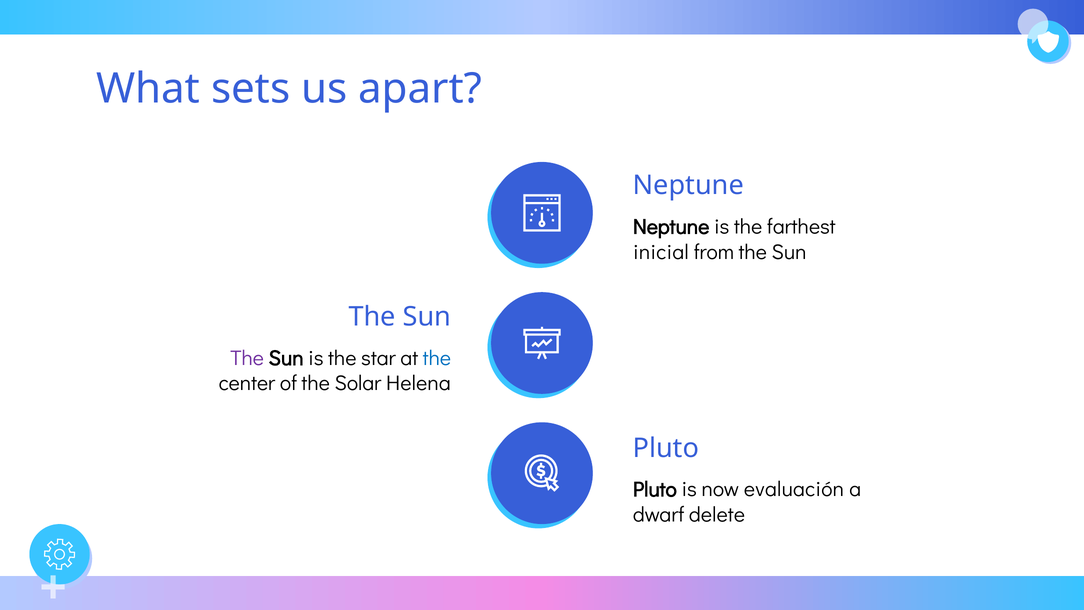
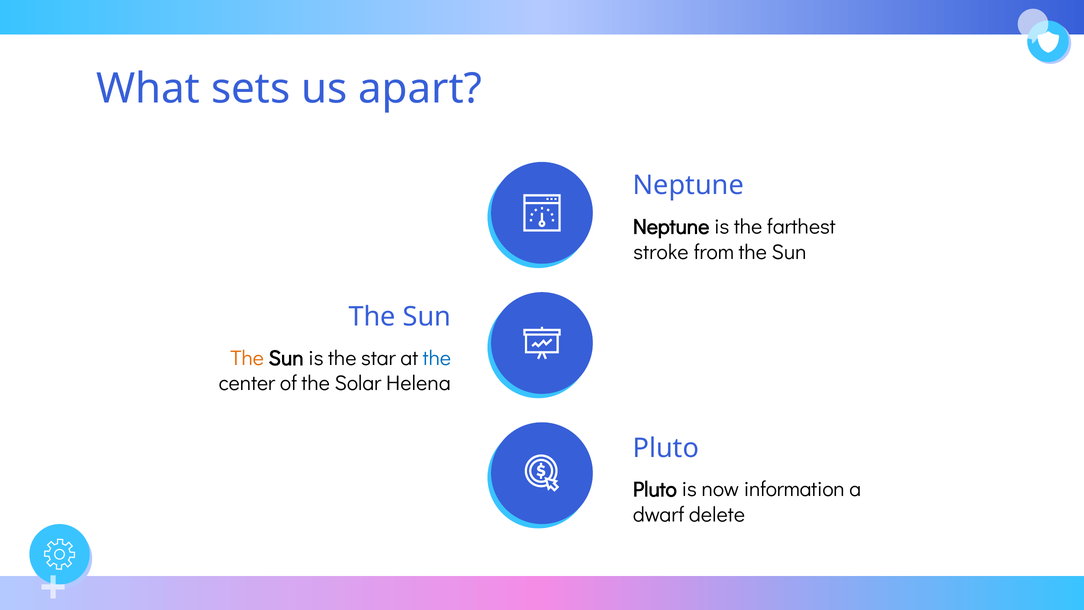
inicial: inicial -> stroke
The at (247, 358) colour: purple -> orange
evaluación: evaluación -> information
